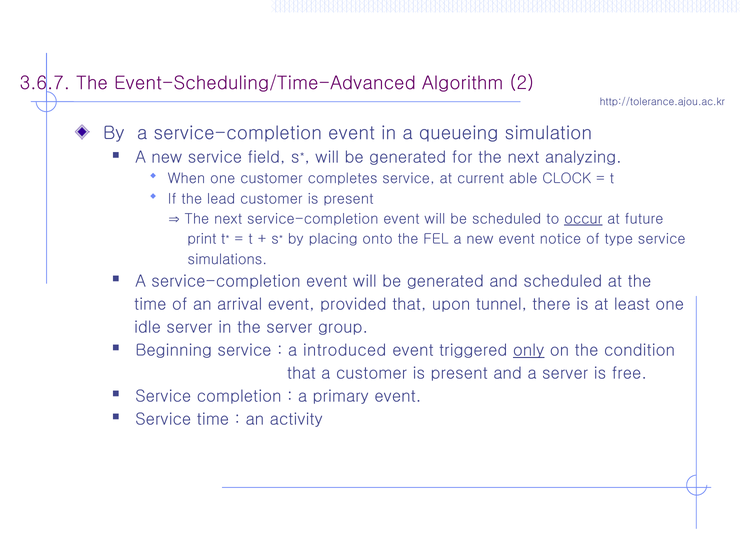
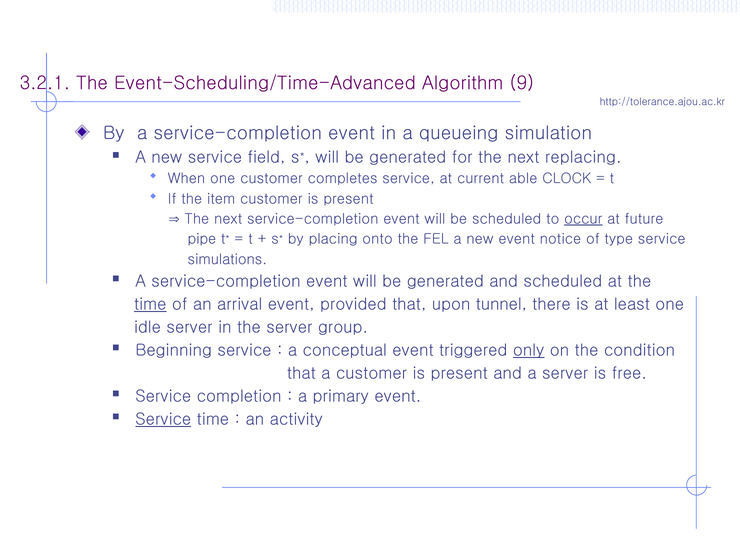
3.6.7: 3.6.7 -> 3.2.1
2: 2 -> 9
analyzing: analyzing -> replacing
lead: lead -> item
print: print -> pipe
time at (150, 304) underline: none -> present
introduced: introduced -> conceptual
Service at (163, 419) underline: none -> present
